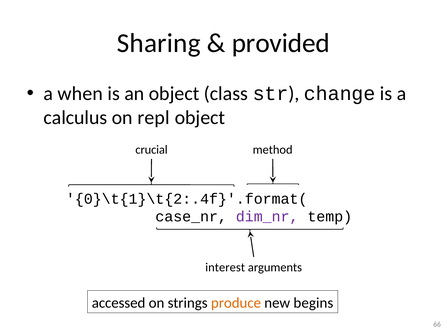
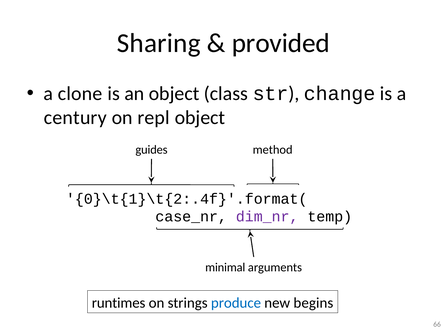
when: when -> clone
calculus: calculus -> century
crucial: crucial -> guides
interest: interest -> minimal
accessed: accessed -> runtimes
produce colour: orange -> blue
